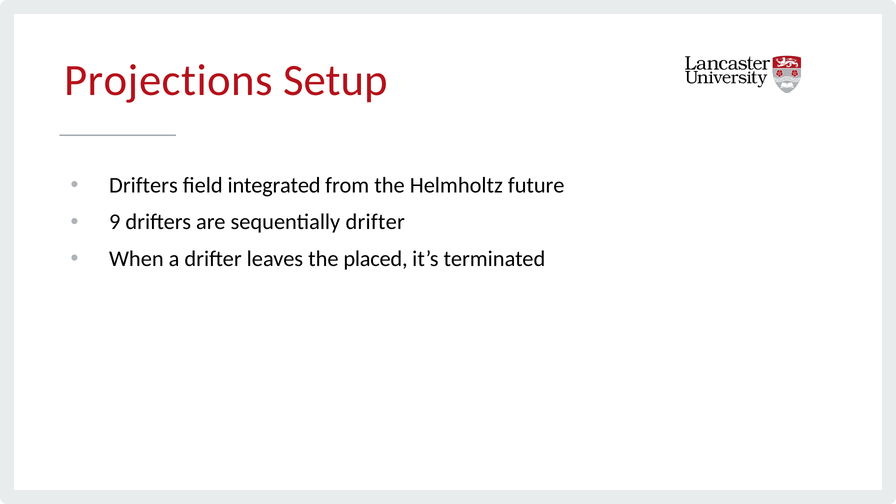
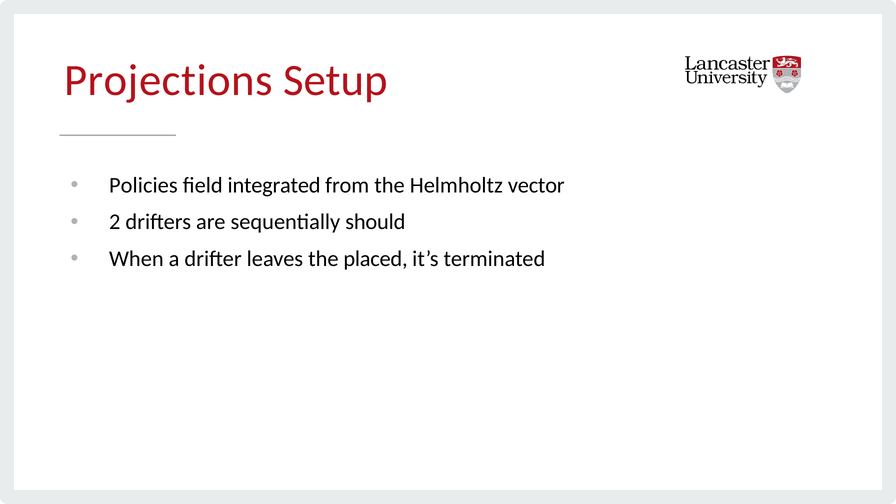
Drifters at (143, 185): Drifters -> Policies
future: future -> vector
9: 9 -> 2
sequentially drifter: drifter -> should
